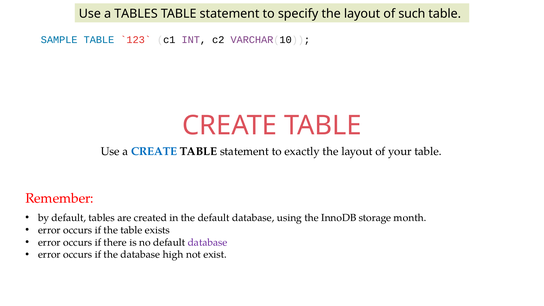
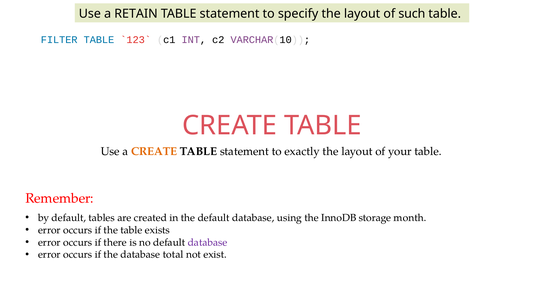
a TABLES: TABLES -> RETAIN
SAMPLE: SAMPLE -> FILTER
CREATE at (154, 152) colour: blue -> orange
high: high -> total
